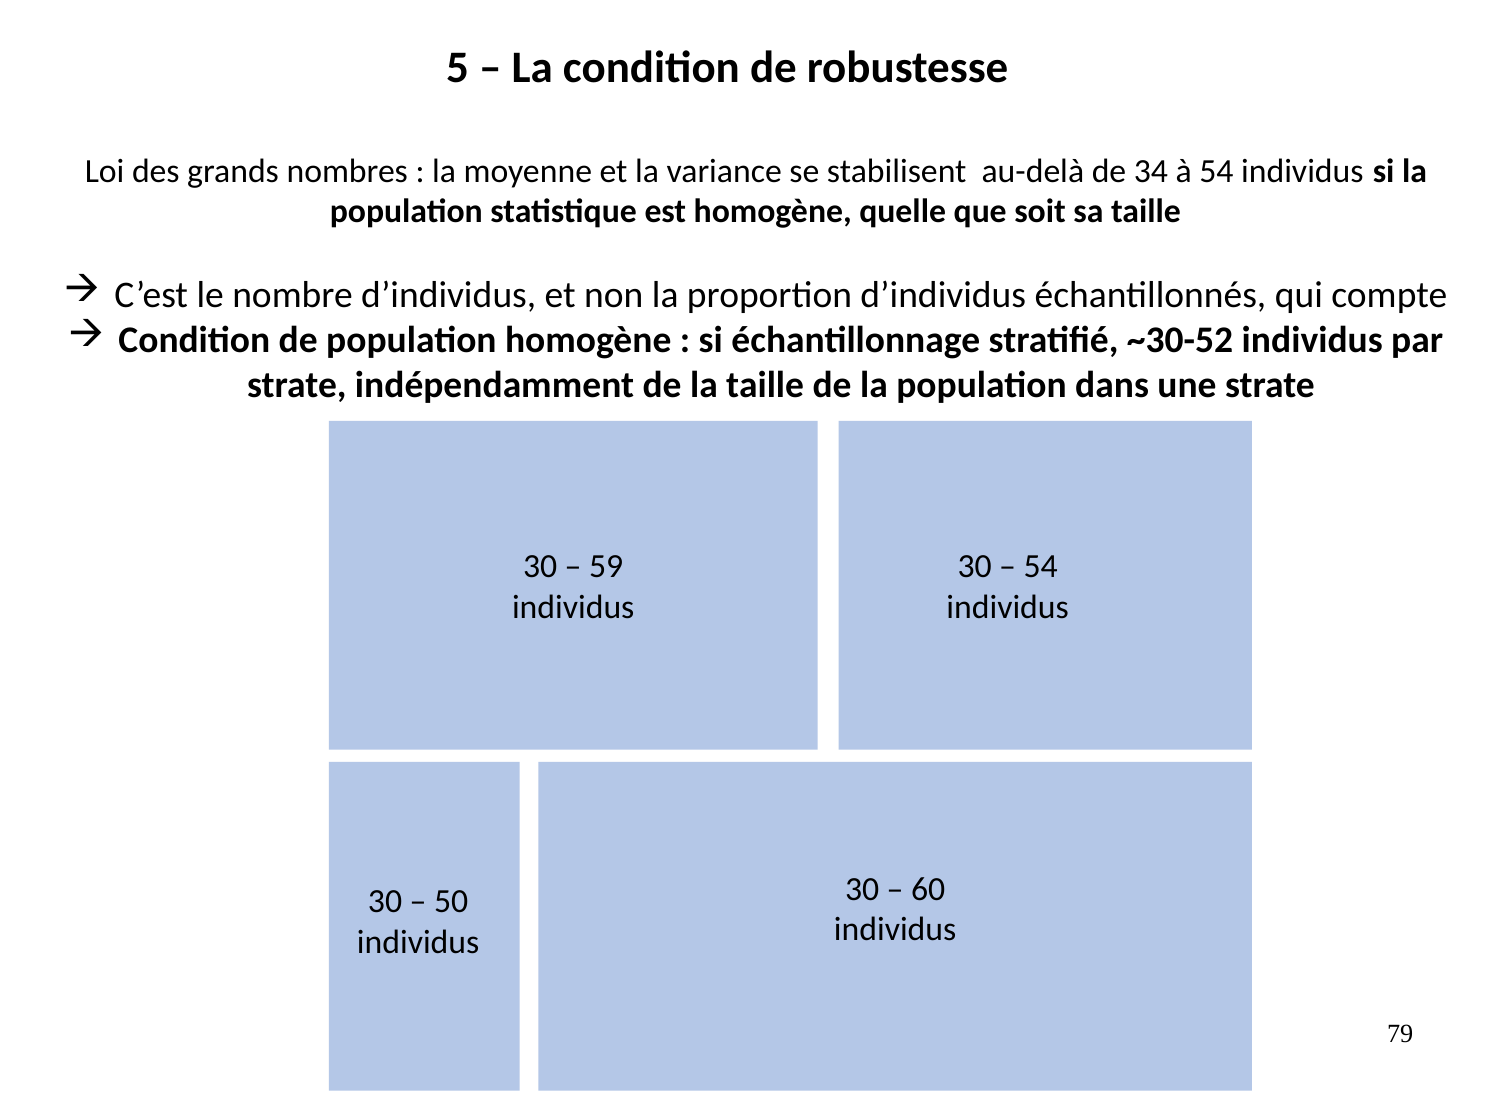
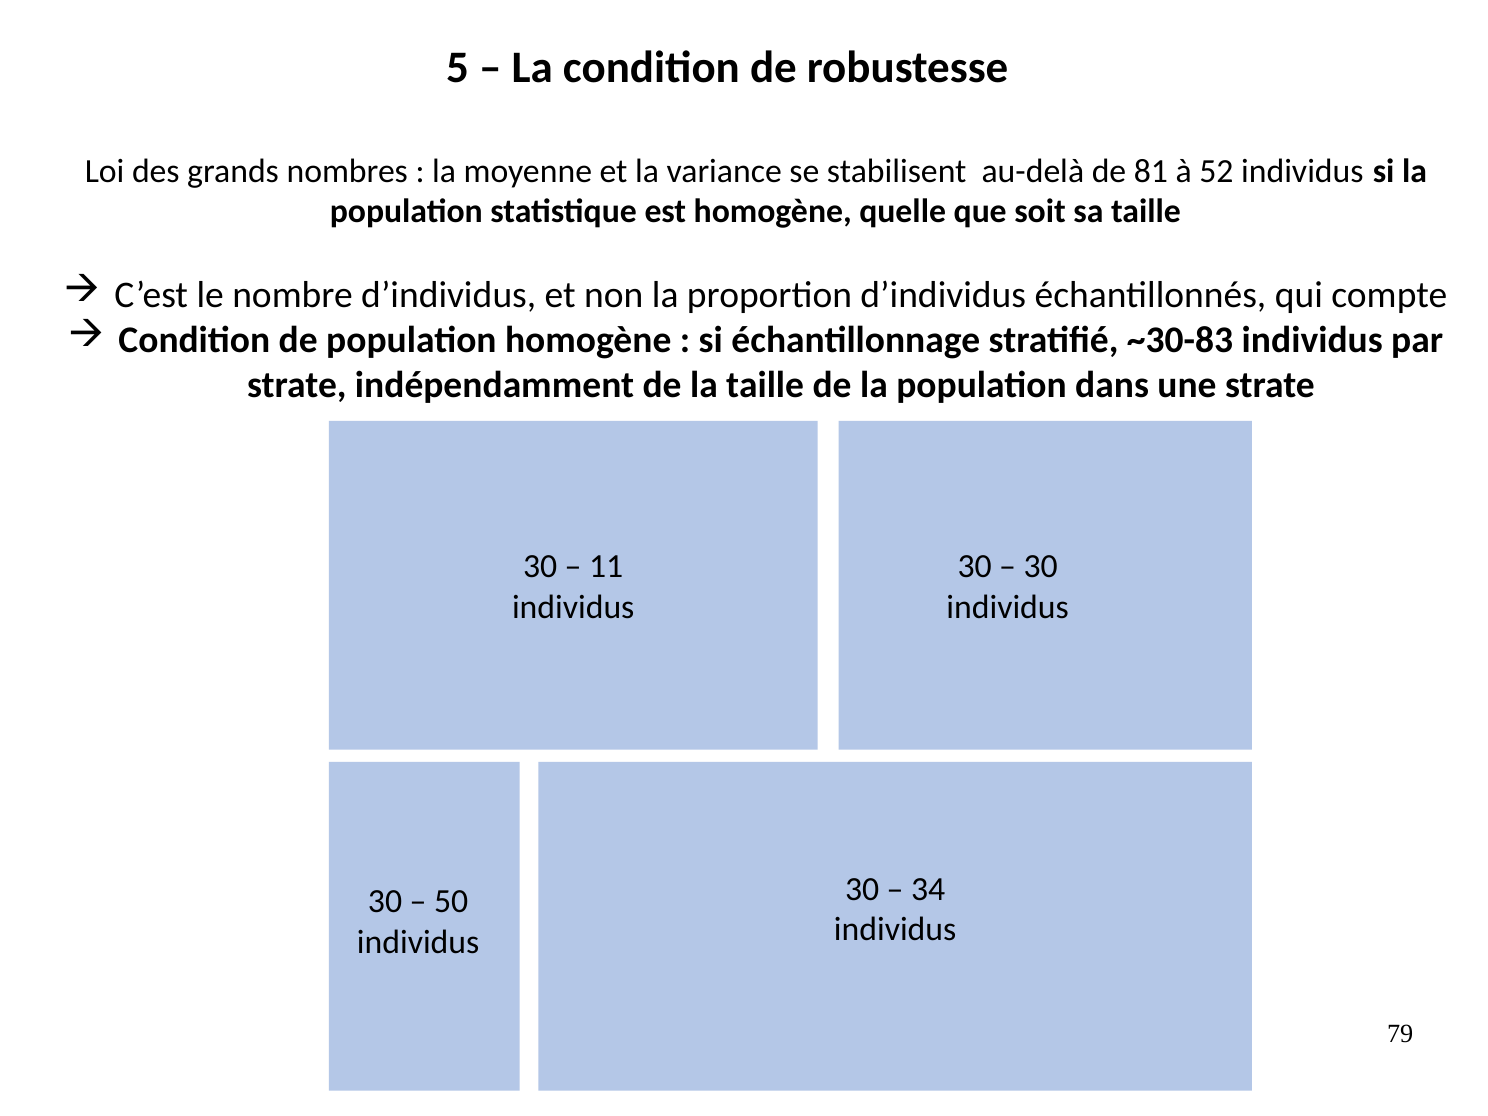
34: 34 -> 81
à 54: 54 -> 52
~30-52: ~30-52 -> ~30-83
59: 59 -> 11
54 at (1041, 567): 54 -> 30
60: 60 -> 34
